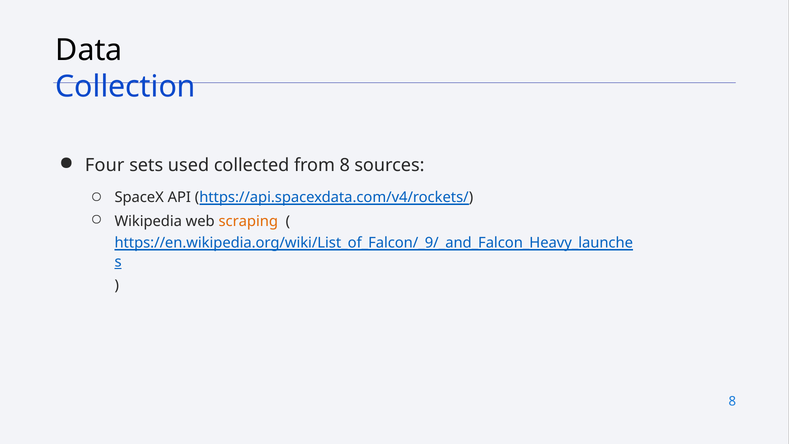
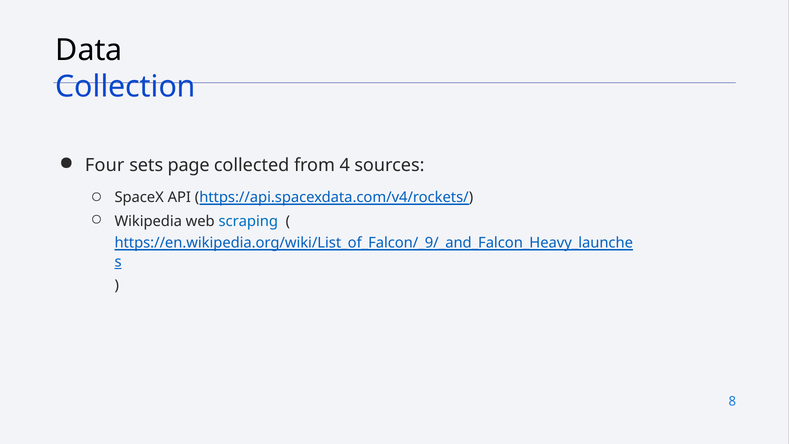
used: used -> page
from 8: 8 -> 4
scraping colour: orange -> blue
